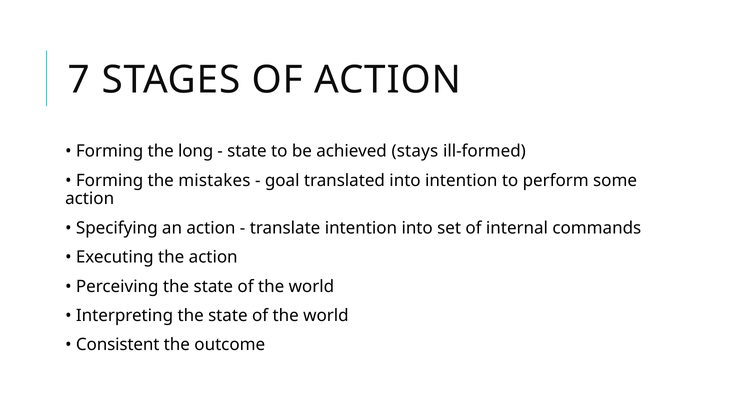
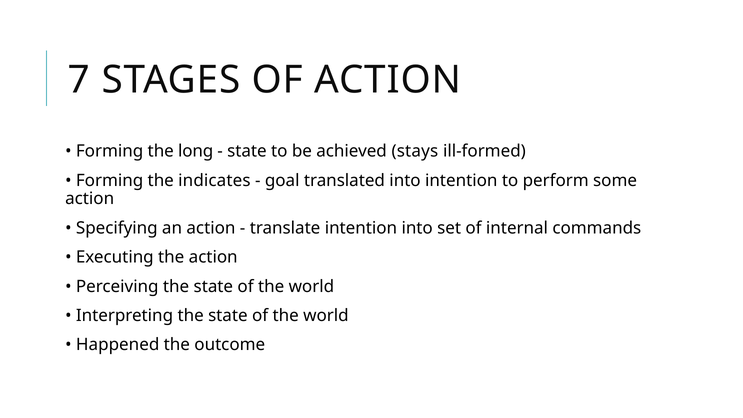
mistakes: mistakes -> indicates
Consistent: Consistent -> Happened
